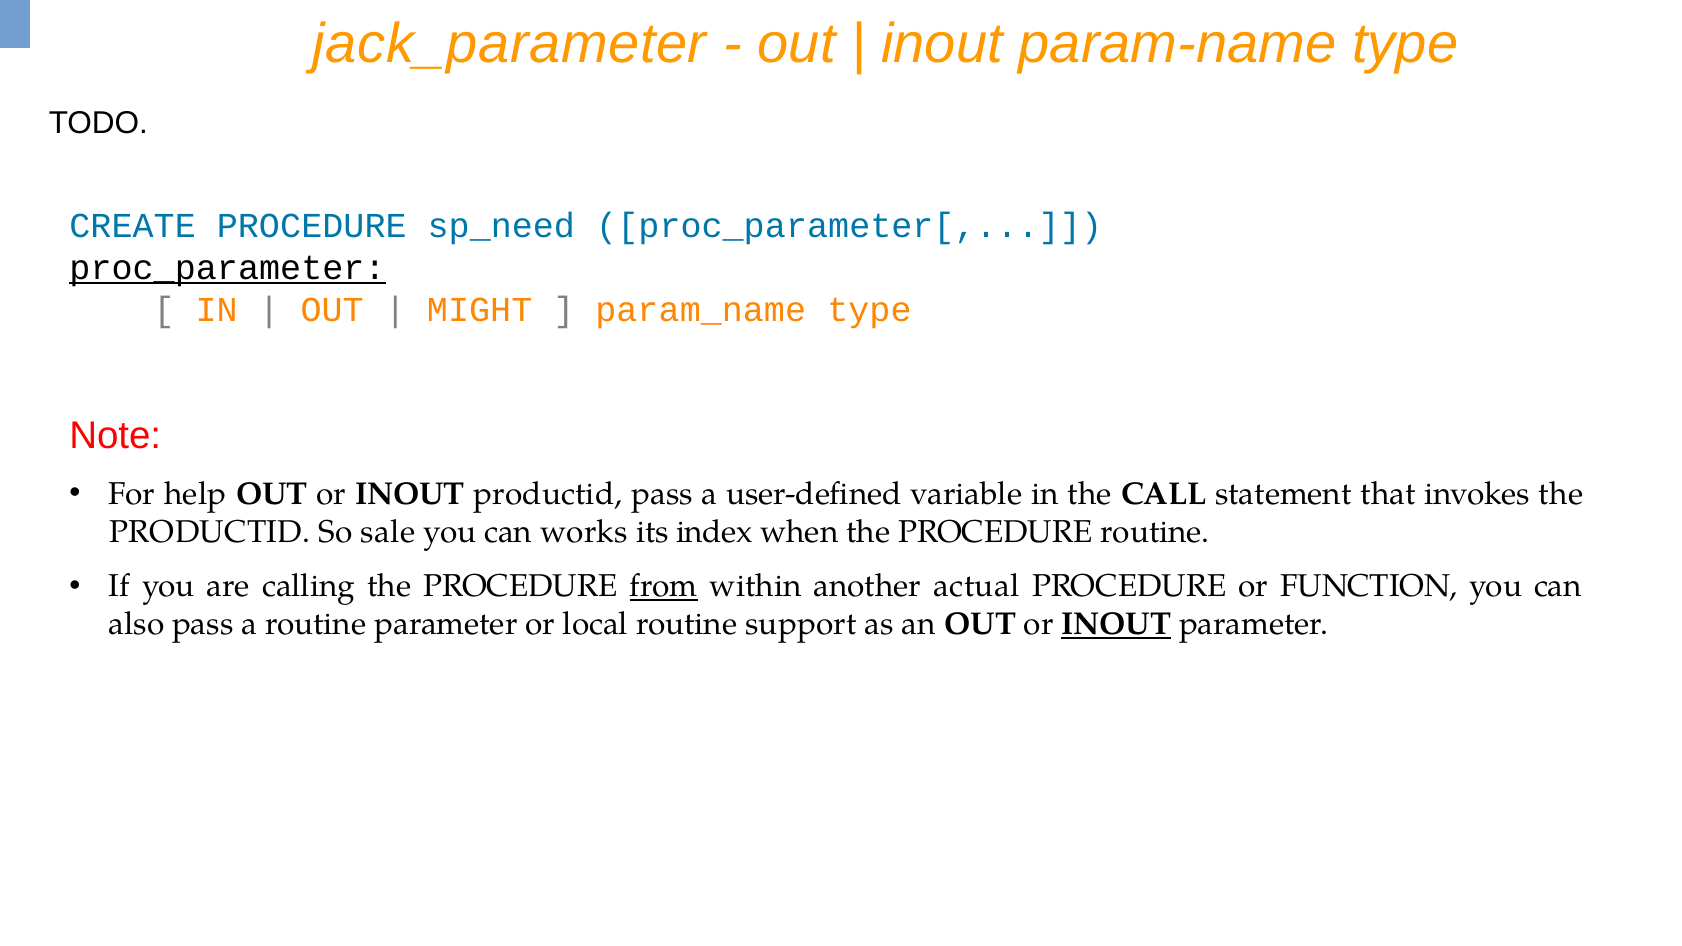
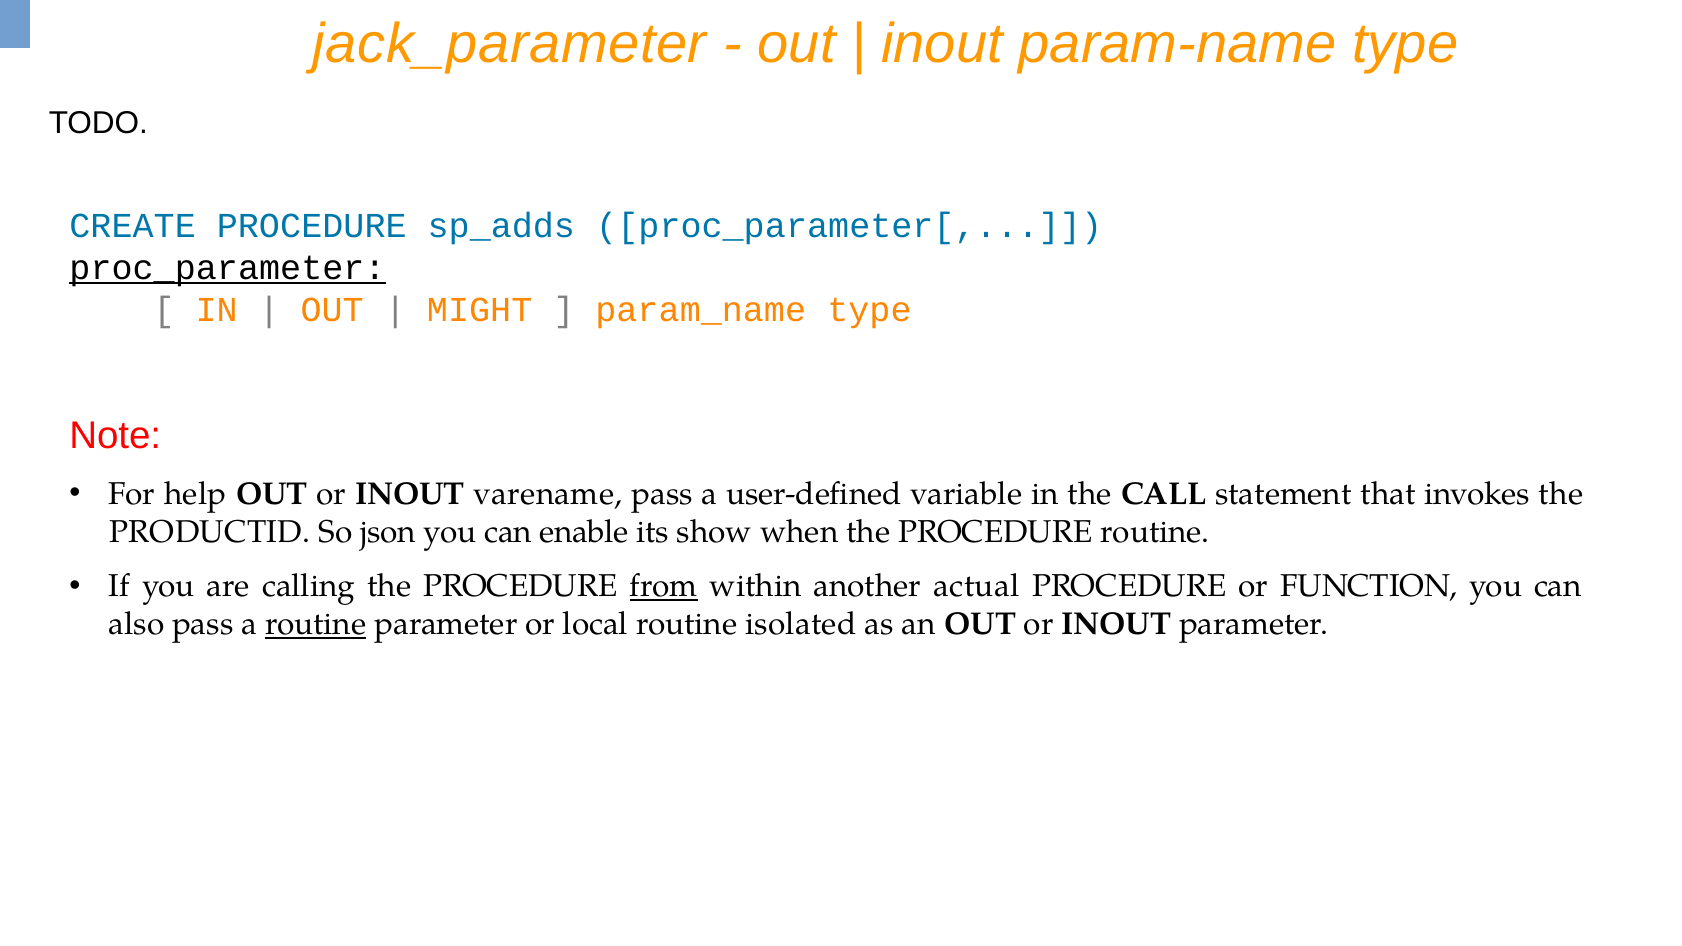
sp_need: sp_need -> sp_adds
INOUT productid: productid -> varename
sale: sale -> json
works: works -> enable
index: index -> show
routine at (316, 624) underline: none -> present
support: support -> isolated
INOUT at (1116, 624) underline: present -> none
